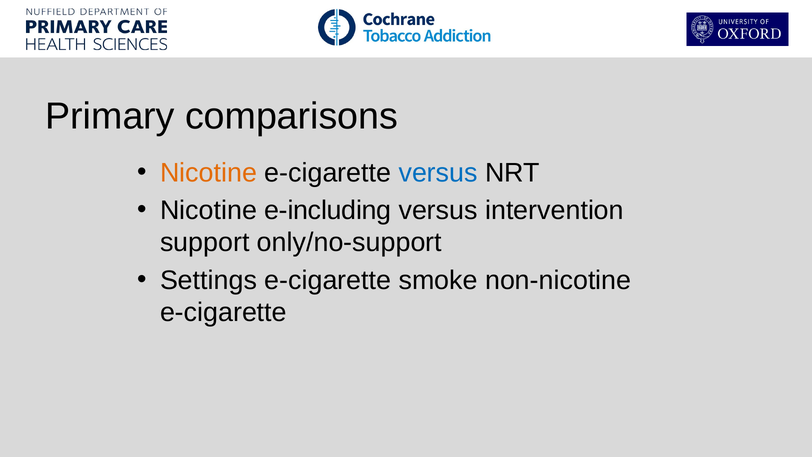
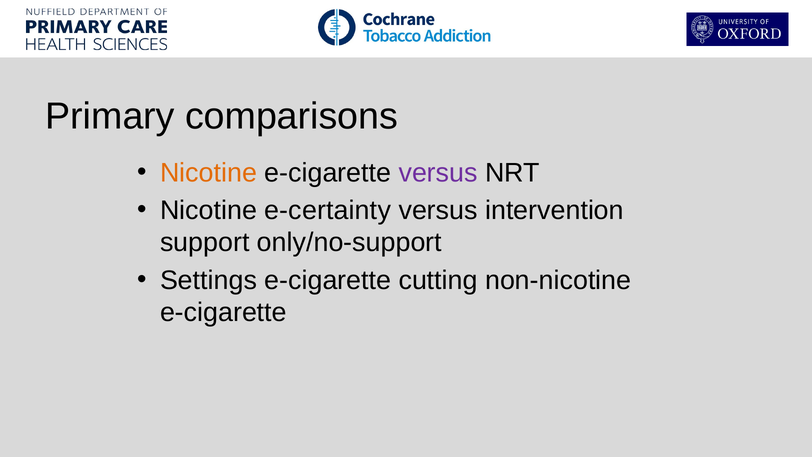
versus at (438, 173) colour: blue -> purple
e-including: e-including -> e-certainty
smoke: smoke -> cutting
